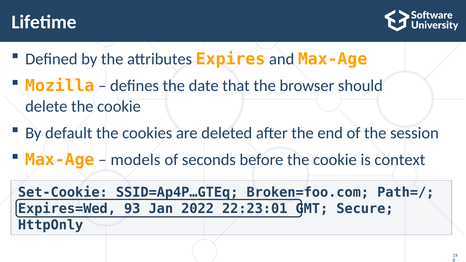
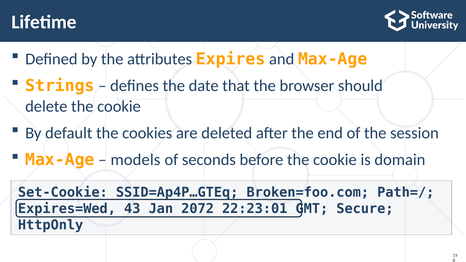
Mozilla: Mozilla -> Strings
context: context -> domain
93: 93 -> 43
2022: 2022 -> 2072
